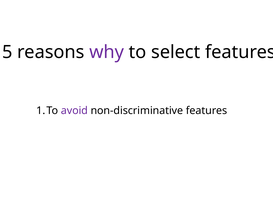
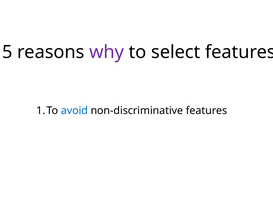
avoid colour: purple -> blue
